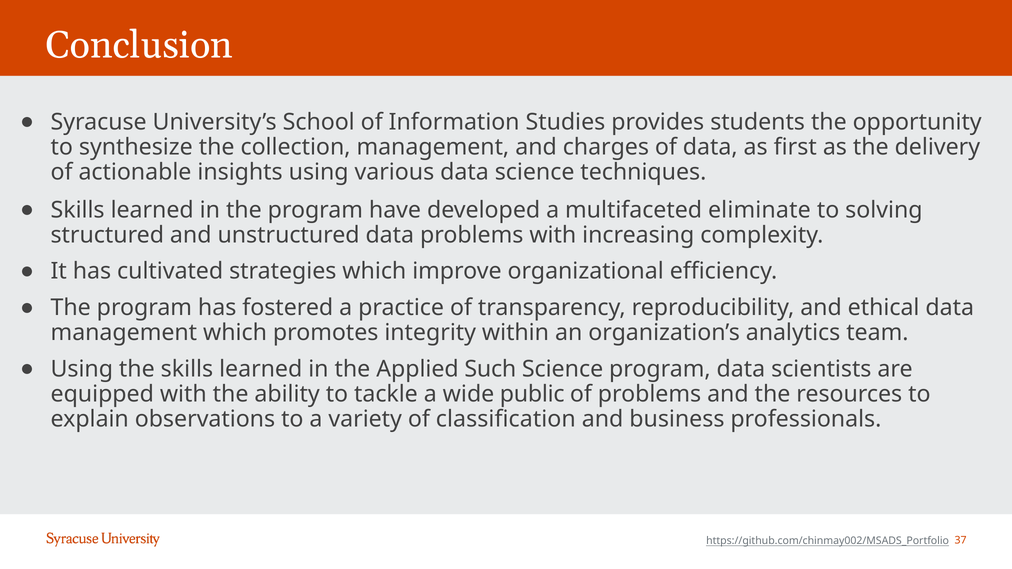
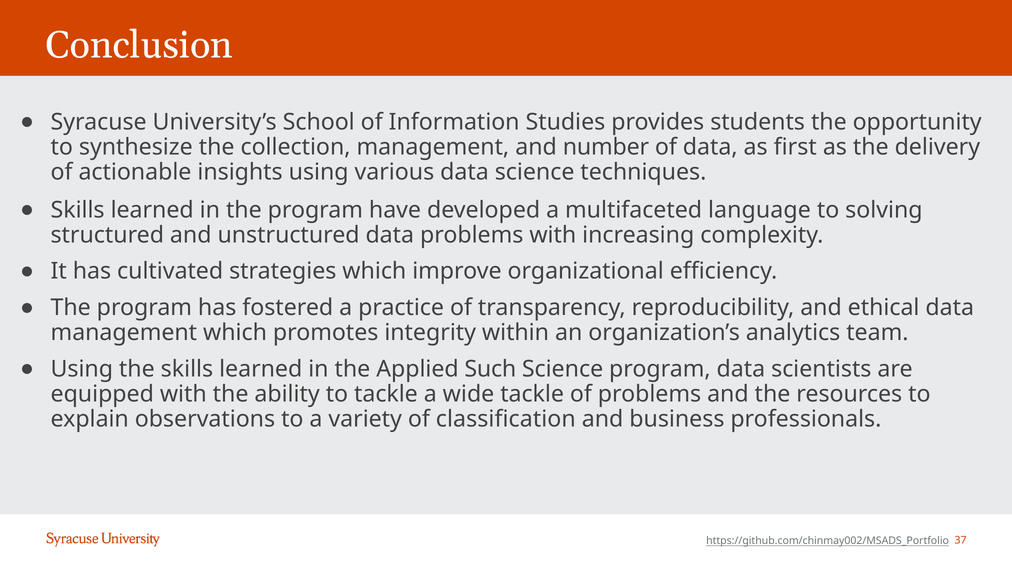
charges: charges -> number
eliminate: eliminate -> language
wide public: public -> tackle
